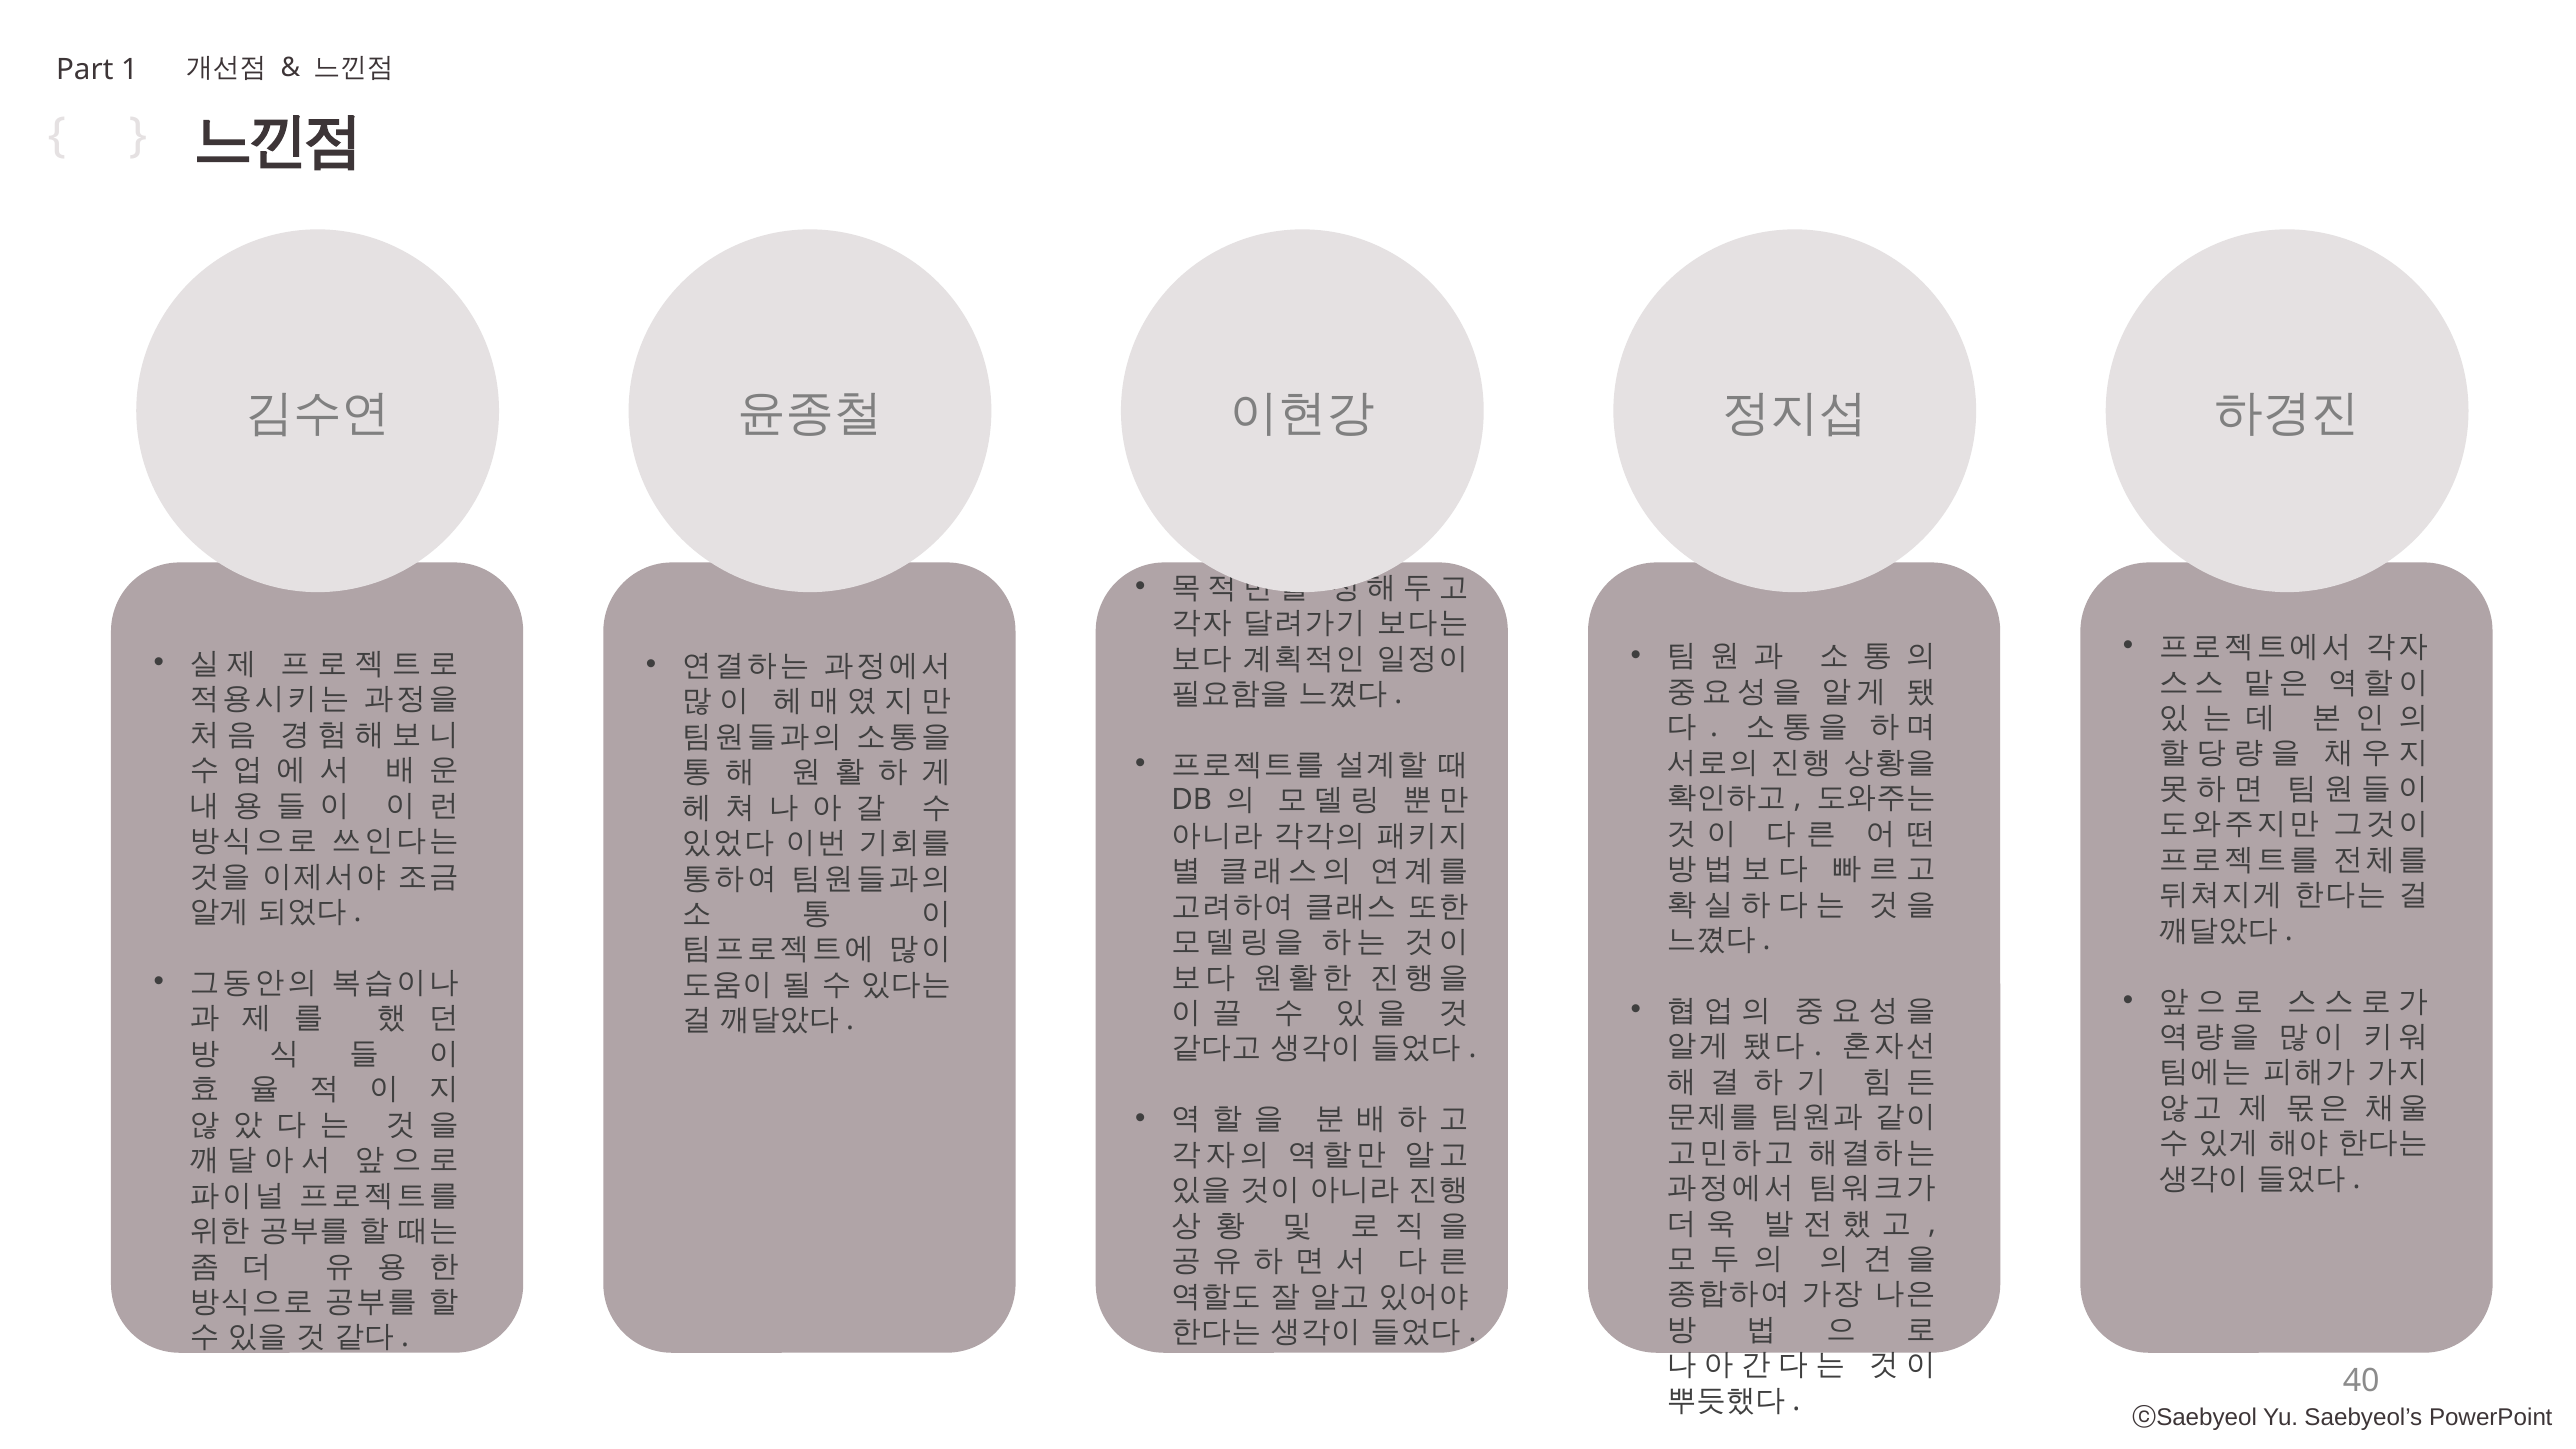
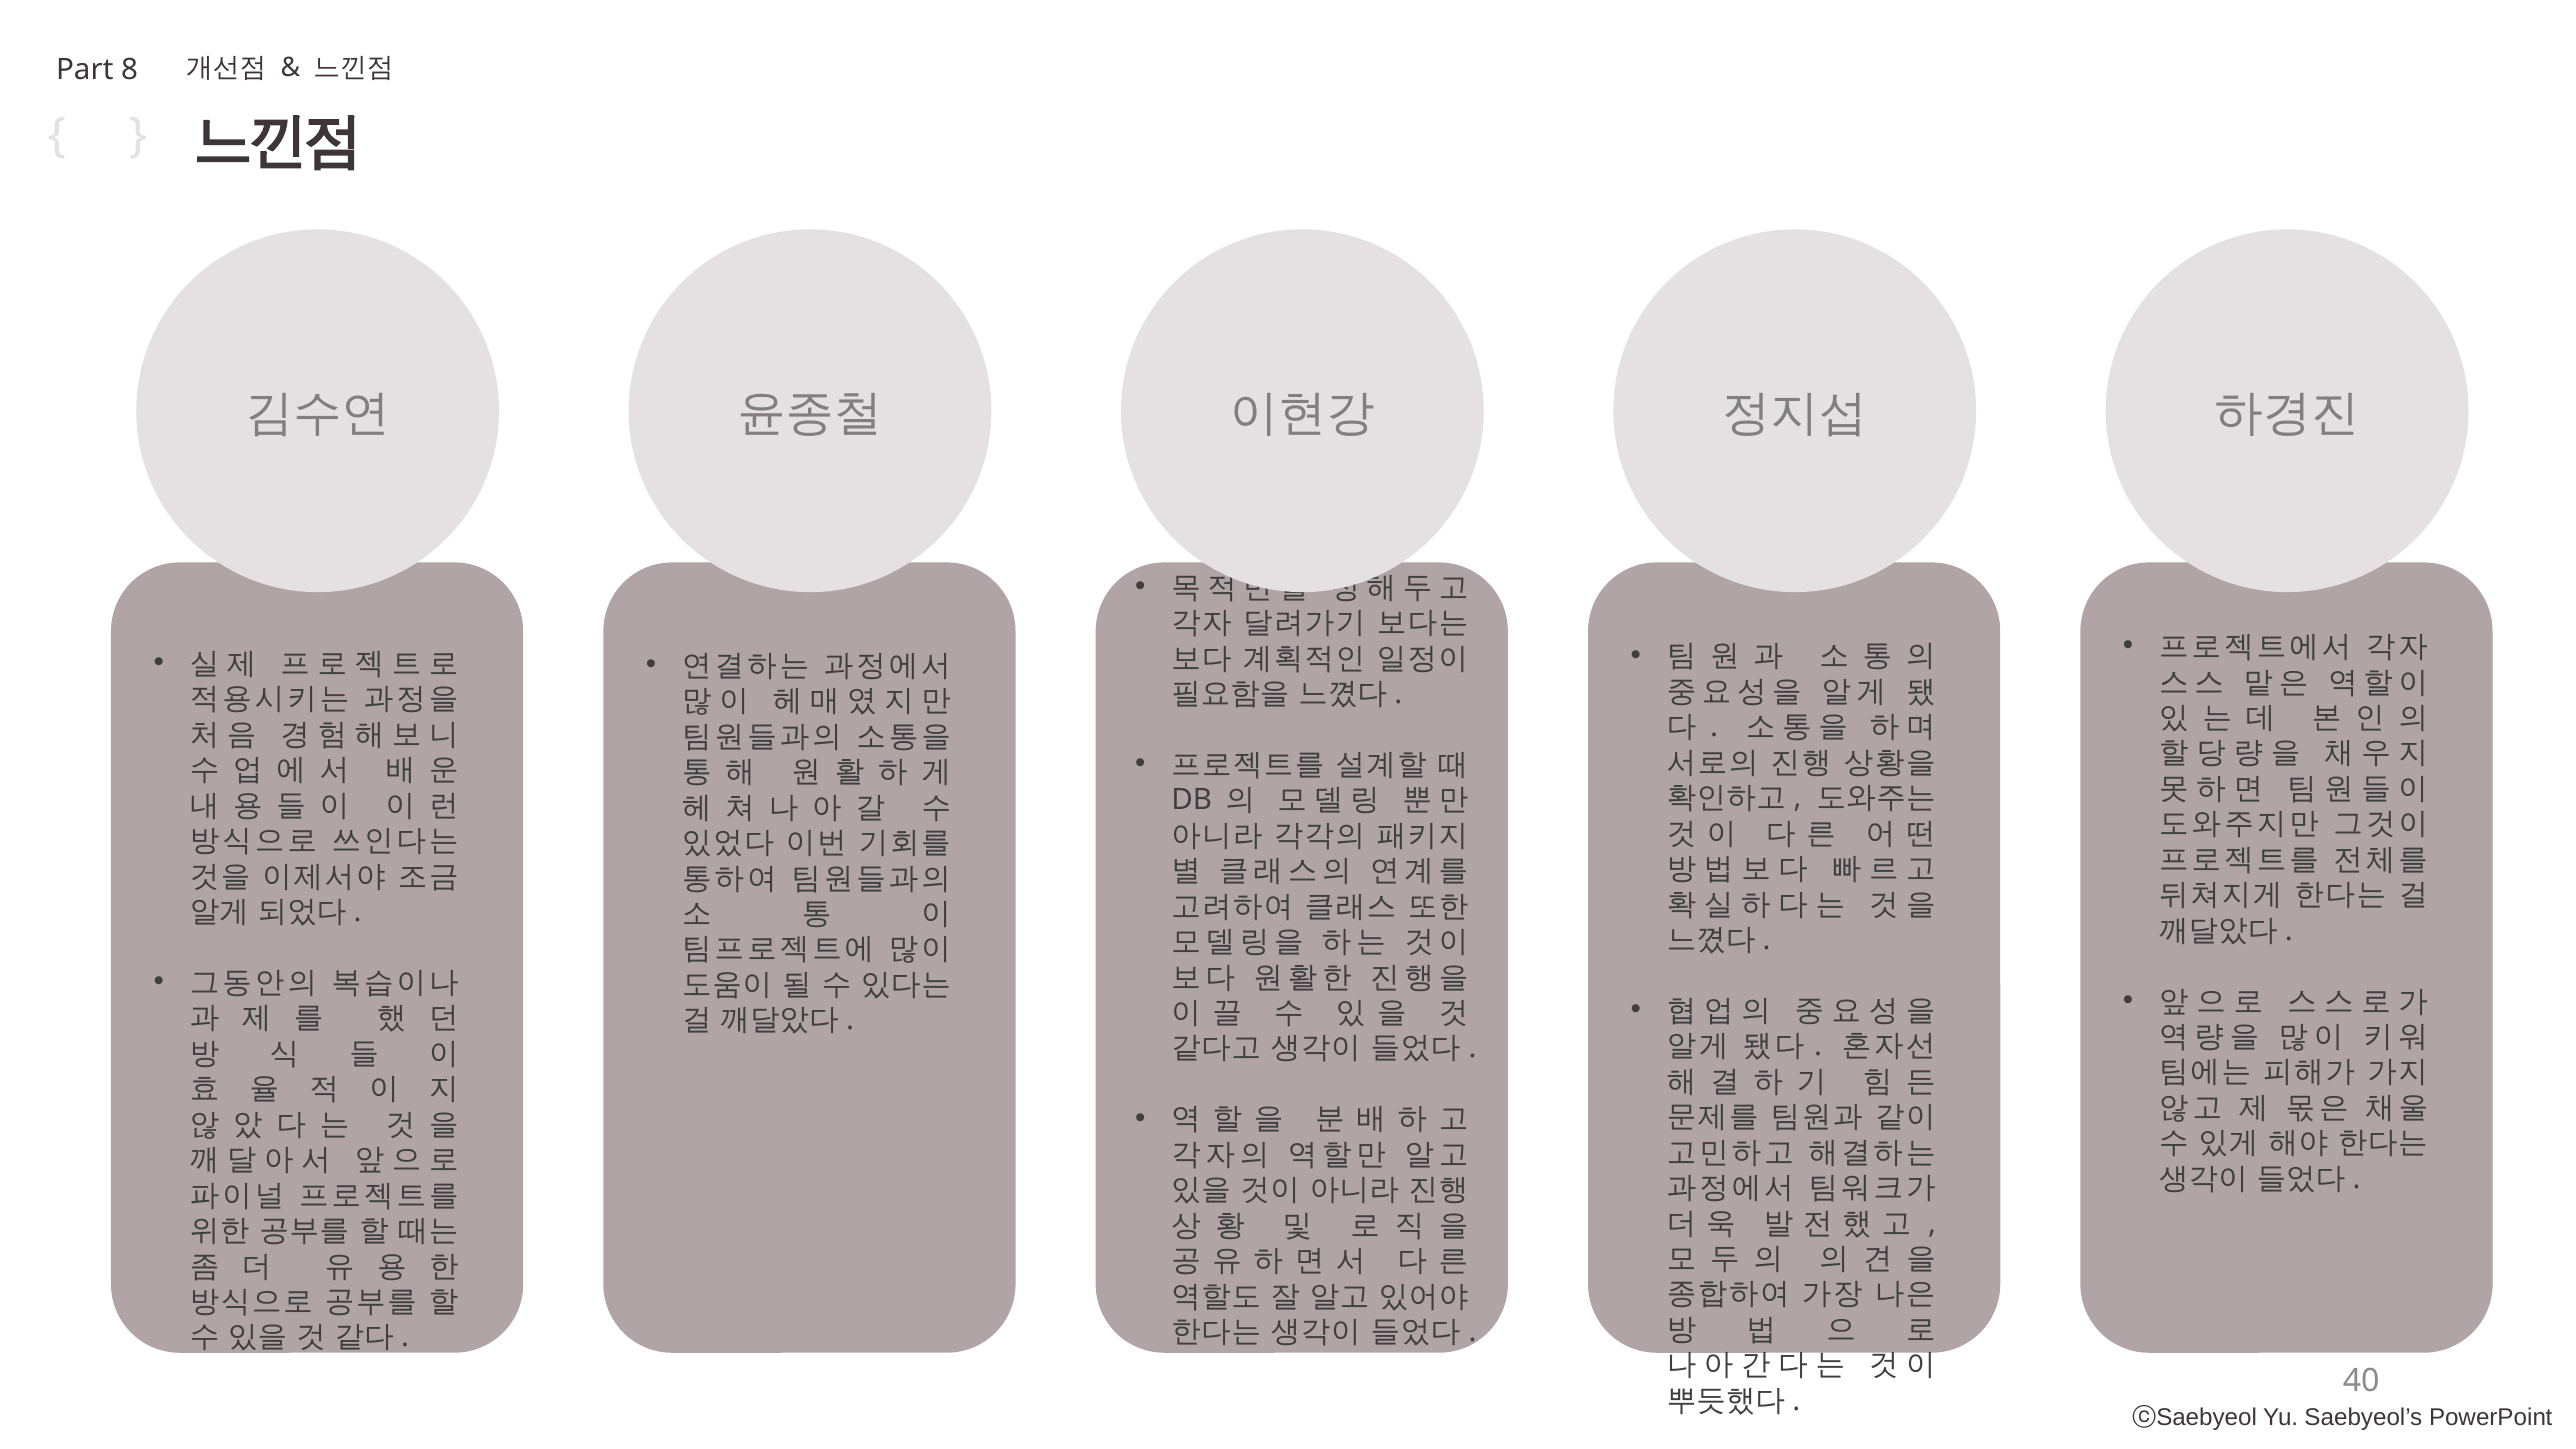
1: 1 -> 8
